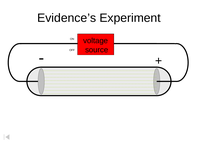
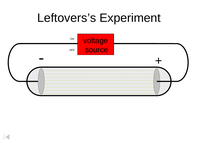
Evidence’s: Evidence’s -> Leftovers’s
